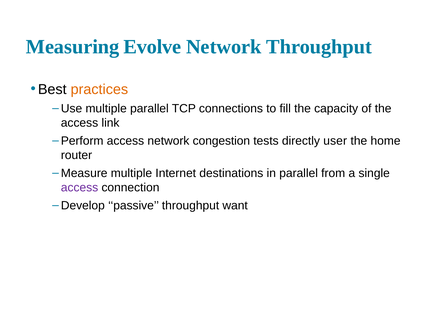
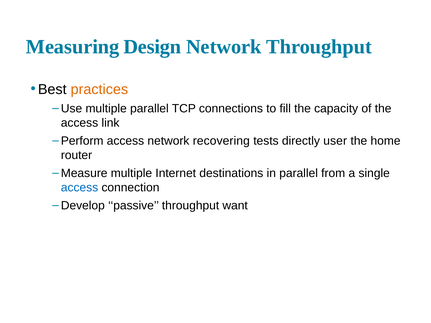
Evolve: Evolve -> Design
congestion: congestion -> recovering
access at (80, 188) colour: purple -> blue
